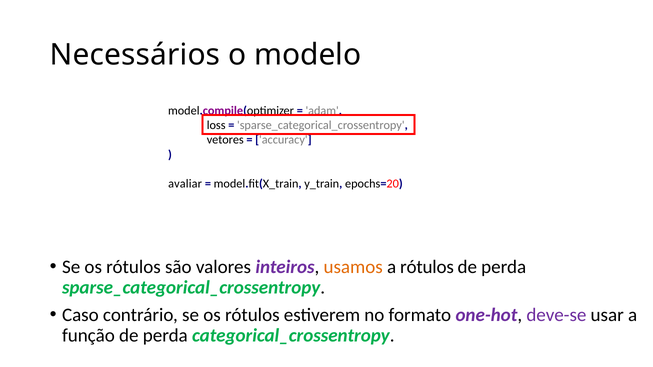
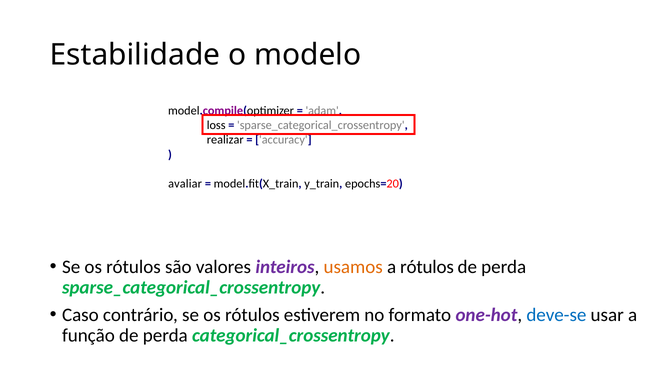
Necessários: Necessários -> Estabilidade
vetores: vetores -> realizar
deve-se colour: purple -> blue
